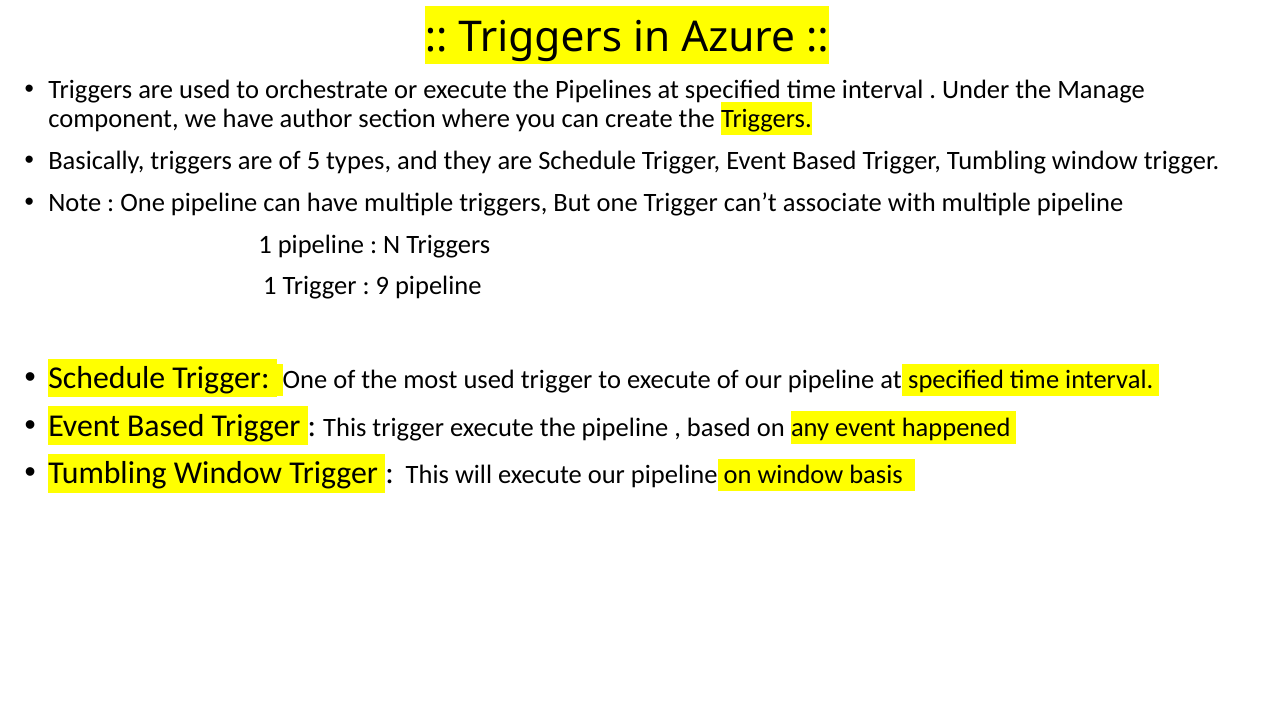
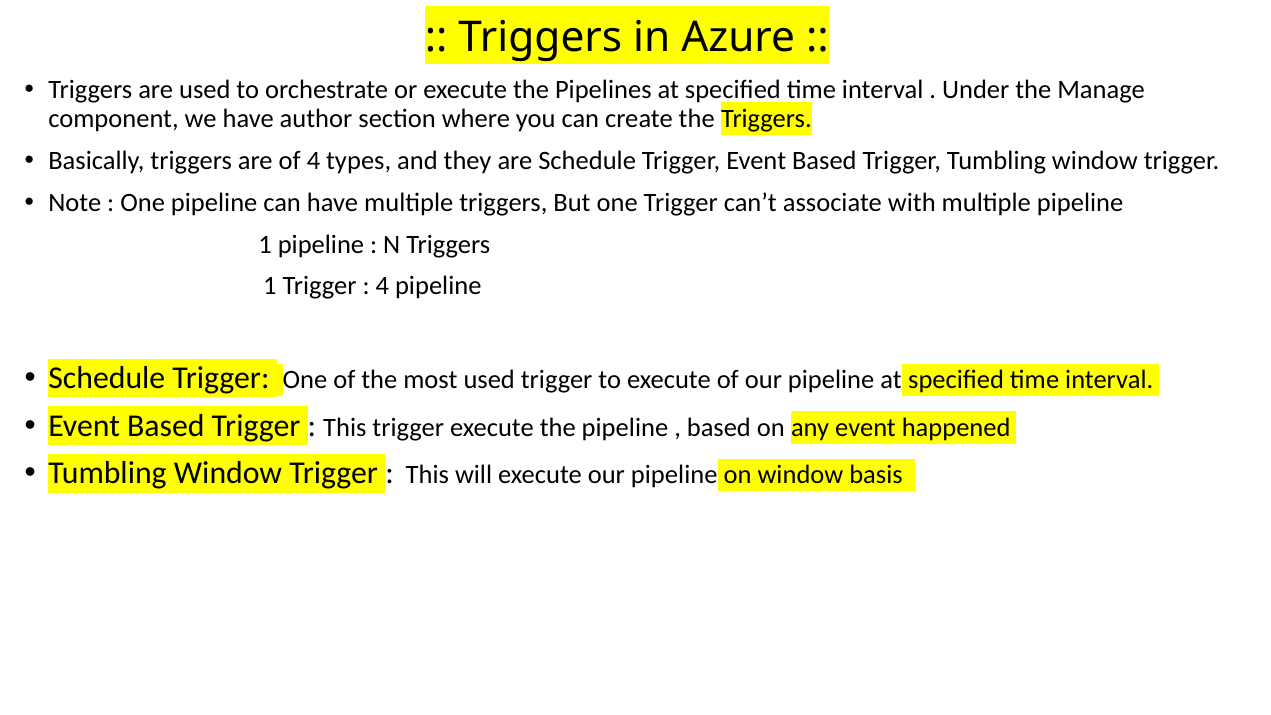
of 5: 5 -> 4
9 at (382, 286): 9 -> 4
